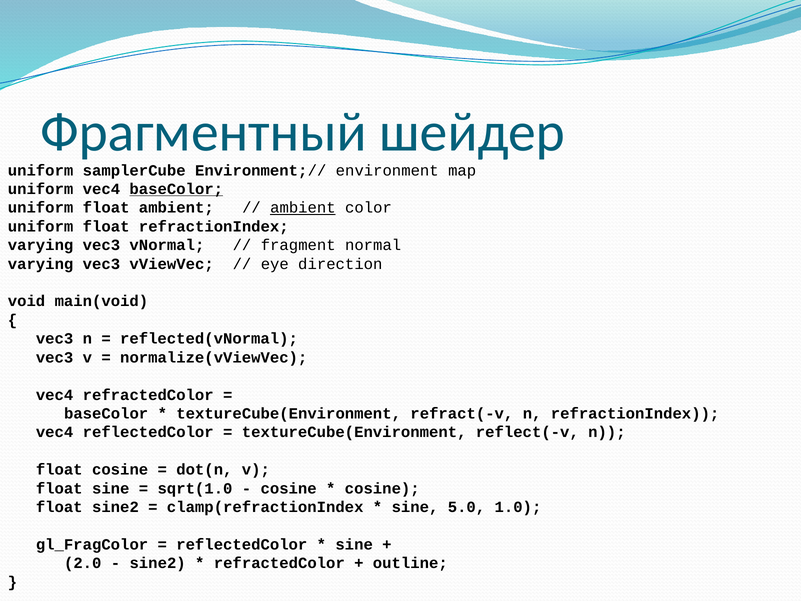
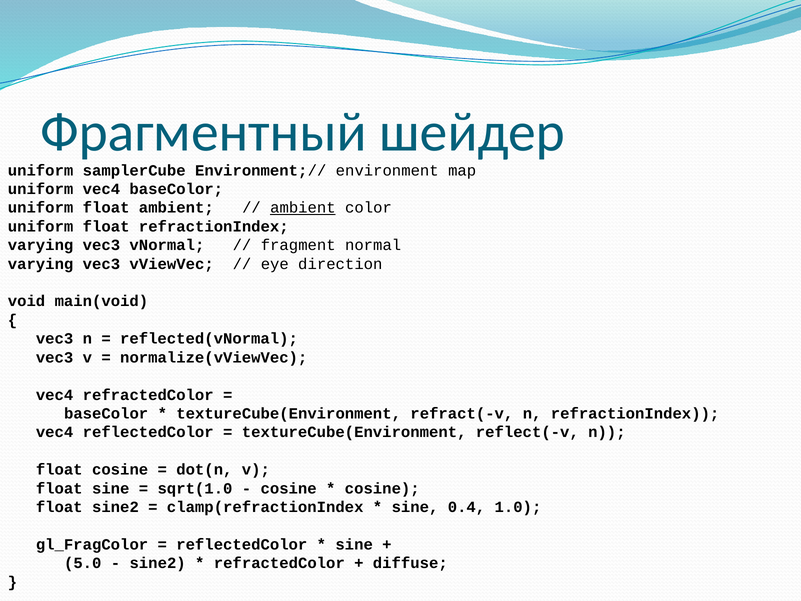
baseColor at (176, 189) underline: present -> none
5.0: 5.0 -> 0.4
2.0: 2.0 -> 5.0
outline: outline -> diffuse
